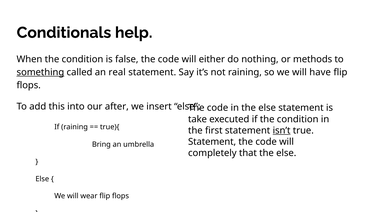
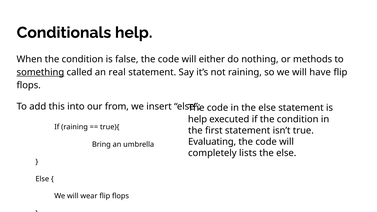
after: after -> from
take at (198, 119): take -> help
isn’t underline: present -> none
Statement at (212, 142): Statement -> Evaluating
that: that -> lists
